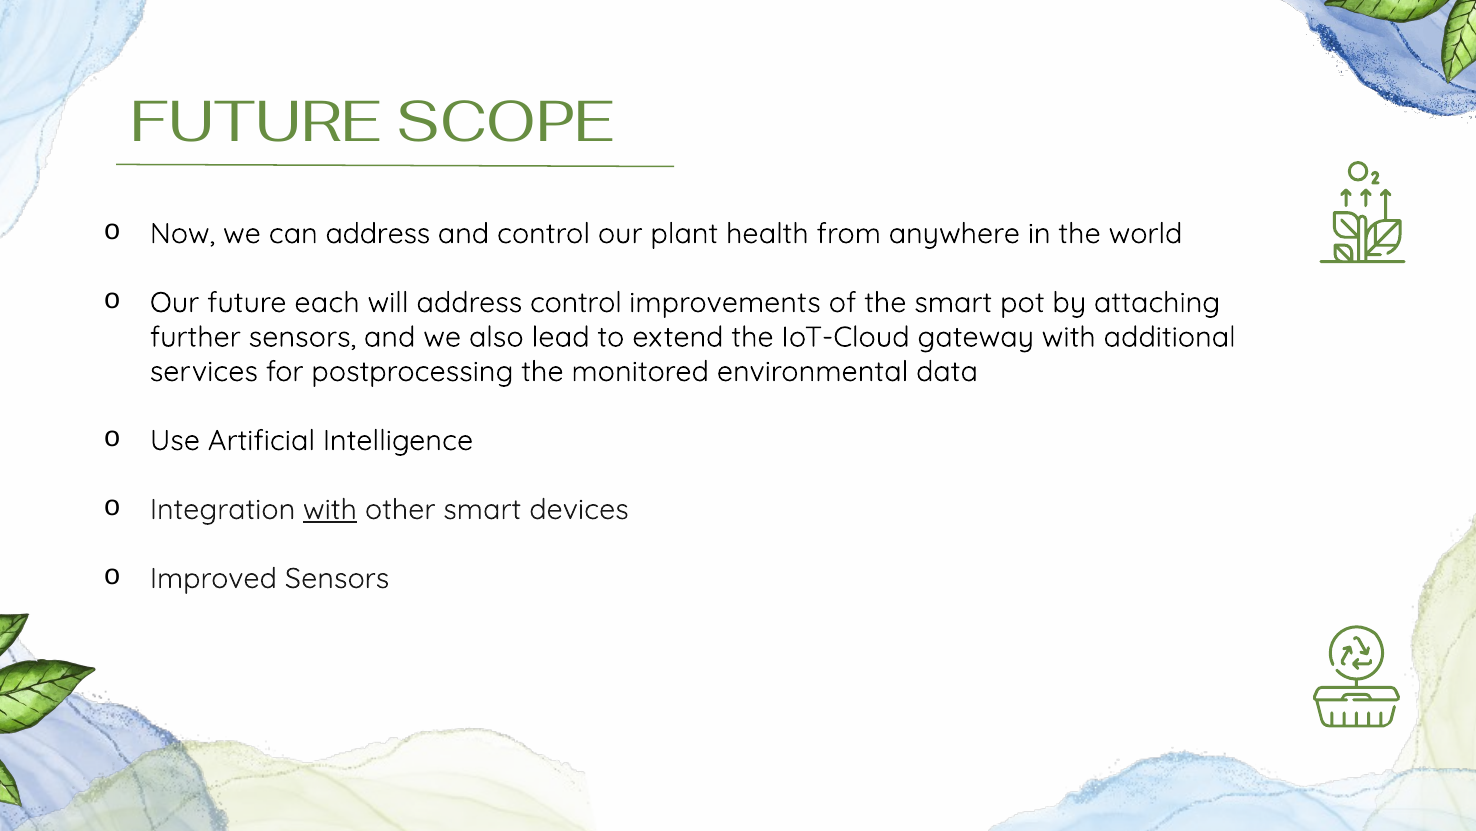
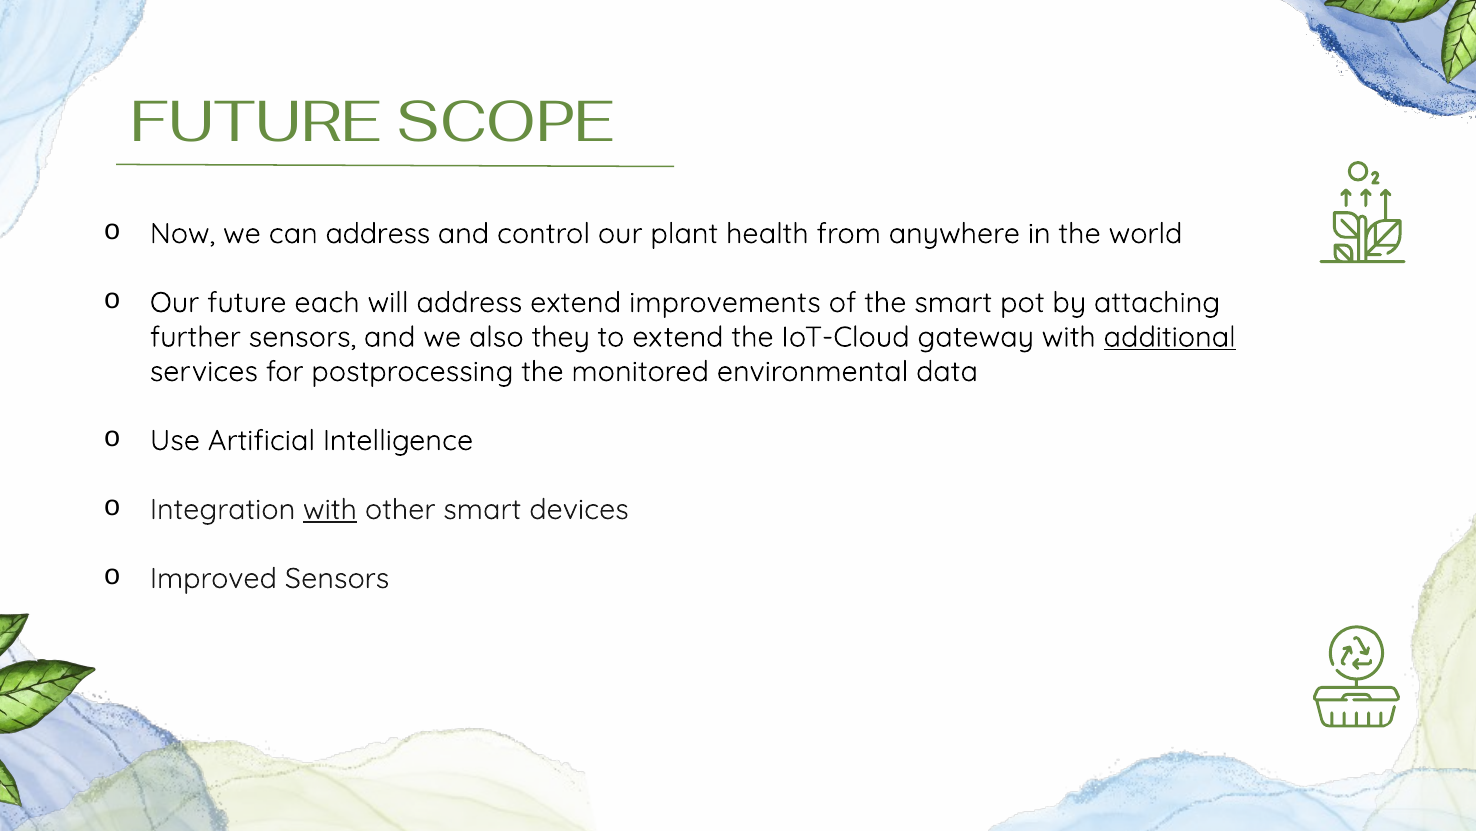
address control: control -> extend
lead: lead -> they
additional underline: none -> present
